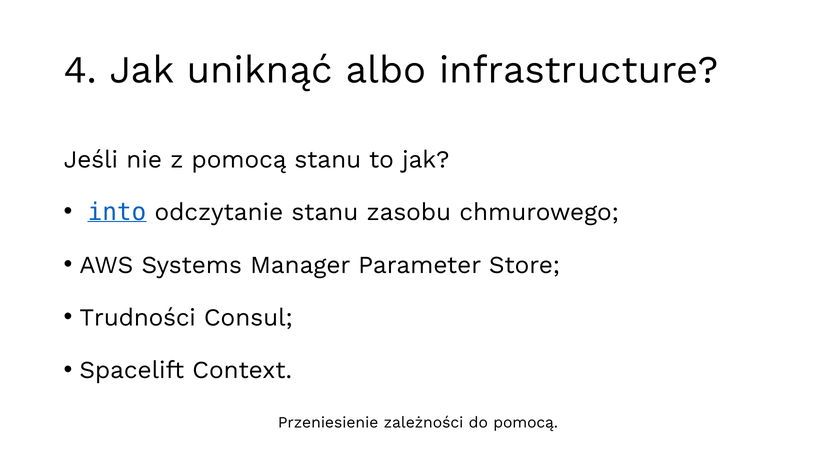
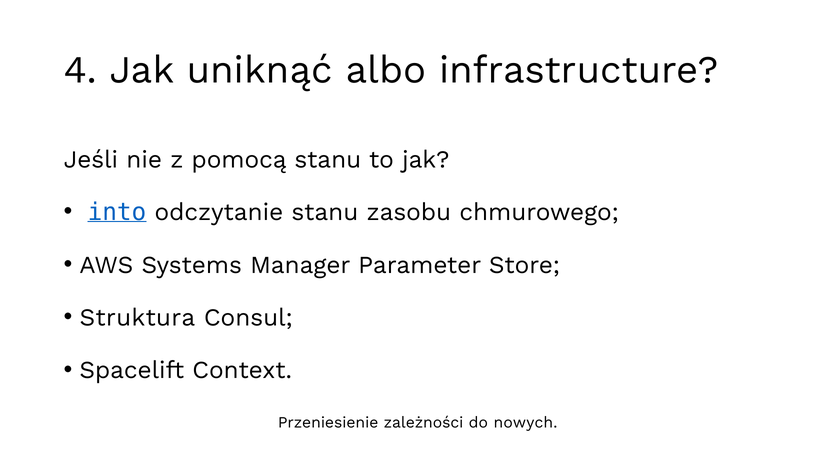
Trudności: Trudności -> Struktura
do pomocą: pomocą -> nowych
